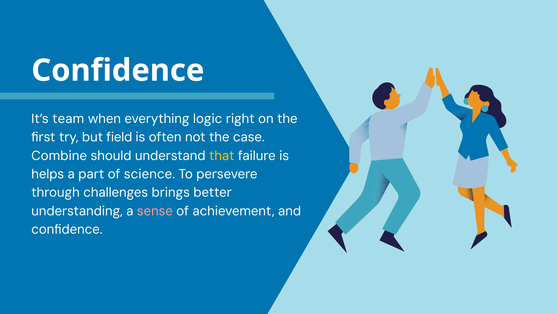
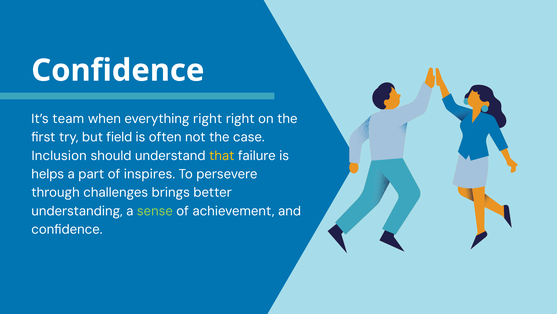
everything logic: logic -> right
Combine: Combine -> Inclusion
science: science -> inspires
sense colour: pink -> light green
